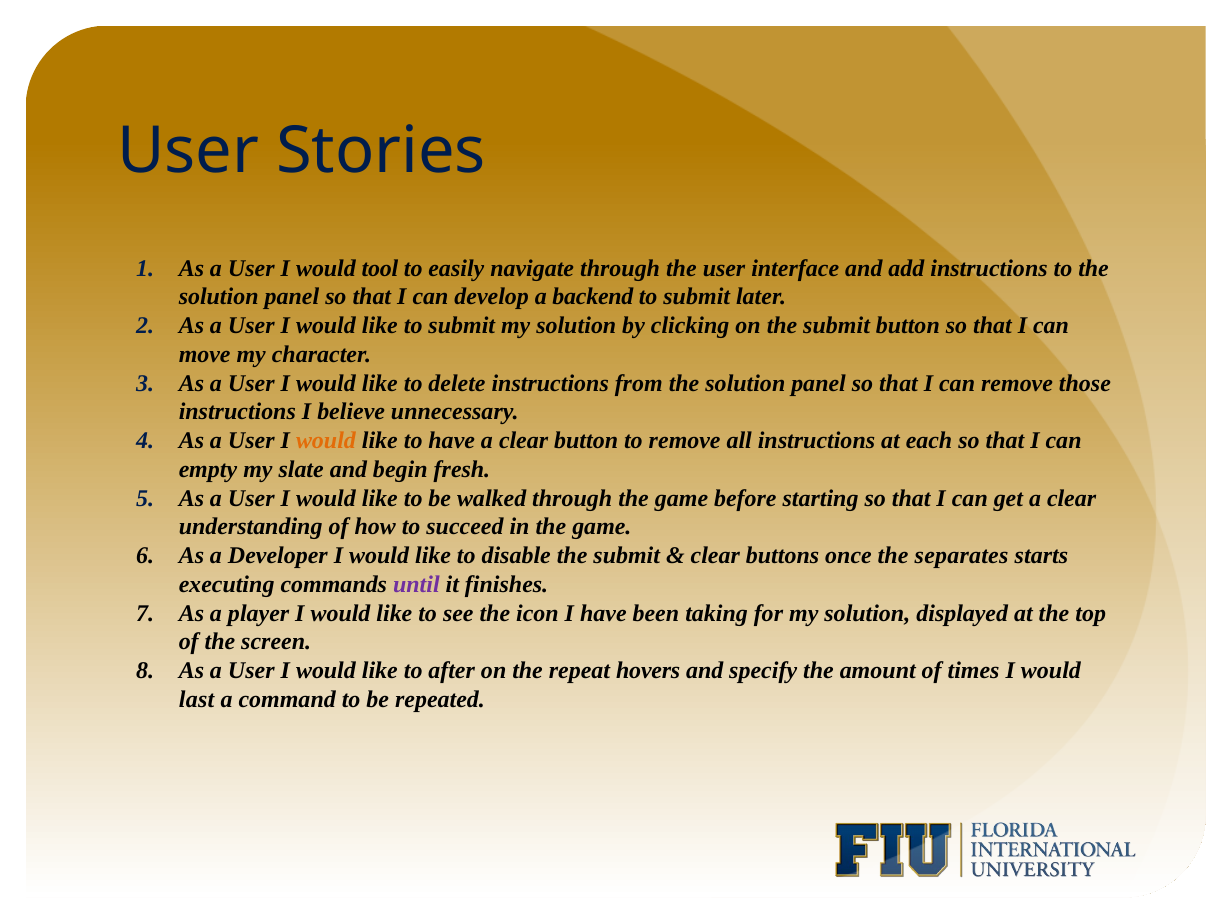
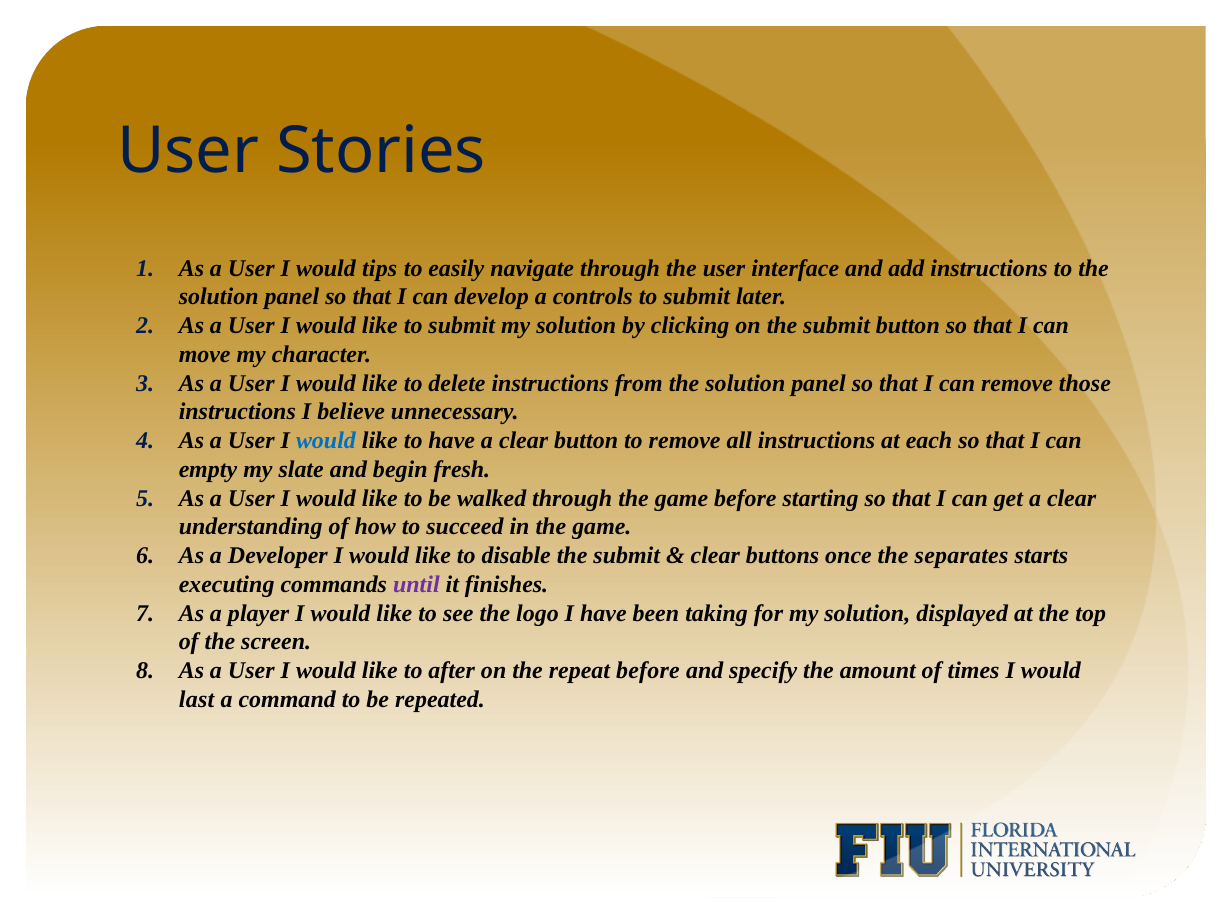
tool: tool -> tips
backend: backend -> controls
would at (326, 441) colour: orange -> blue
icon: icon -> logo
repeat hovers: hovers -> before
